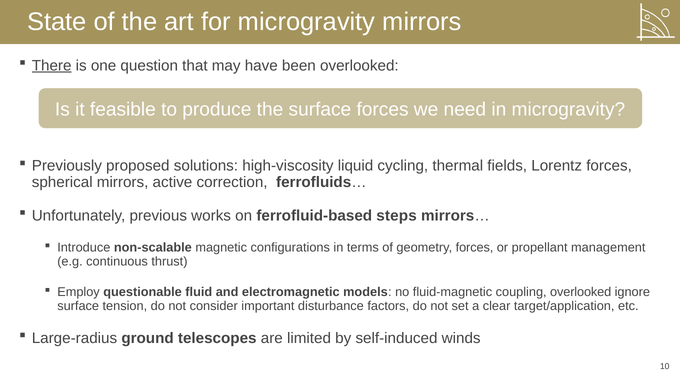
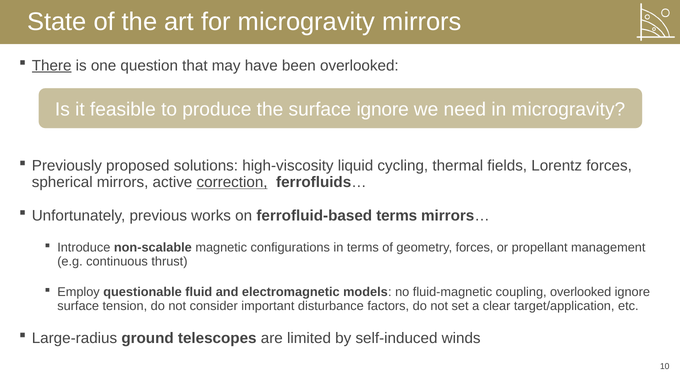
surface forces: forces -> ignore
correction underline: none -> present
ferrofluid-based steps: steps -> terms
